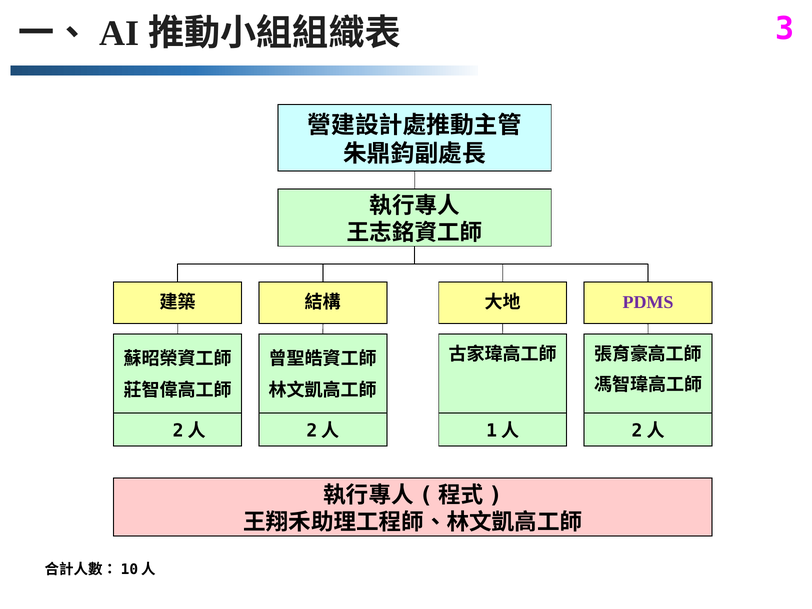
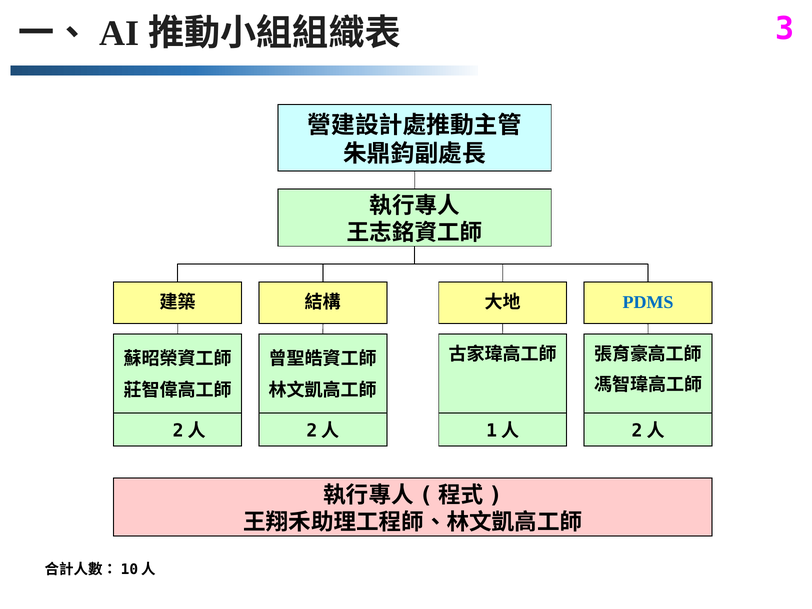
PDMS colour: purple -> blue
